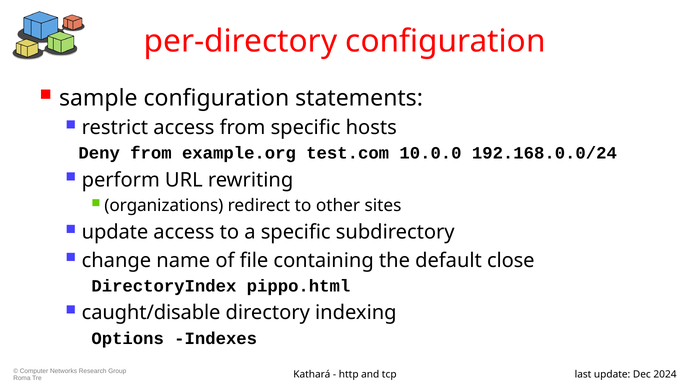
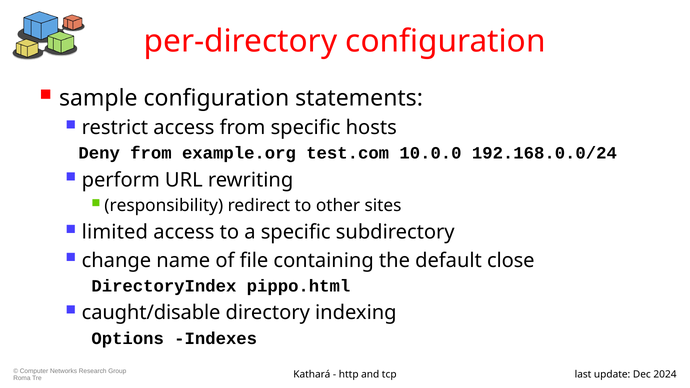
organizations: organizations -> responsibility
update at (115, 232): update -> limited
